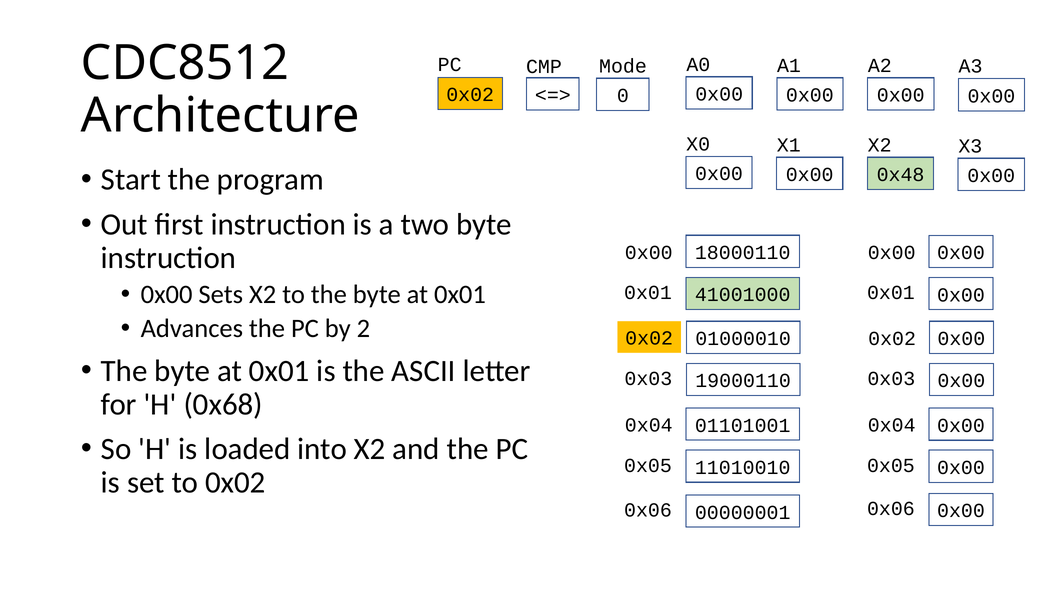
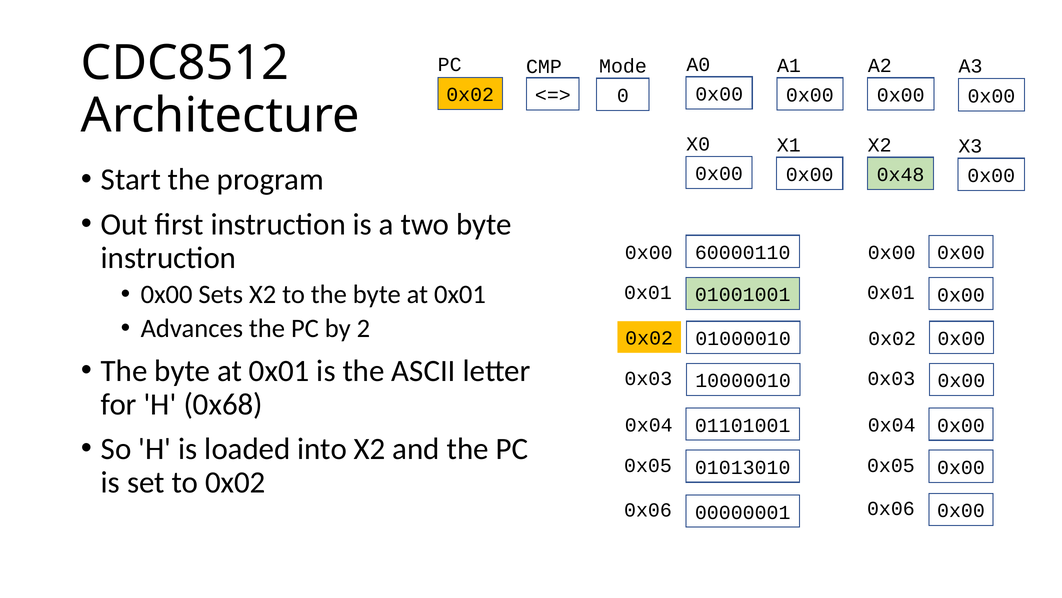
18000110: 18000110 -> 60000110
41001000: 41001000 -> 01001001
19000110: 19000110 -> 10000010
11010010: 11010010 -> 01013010
